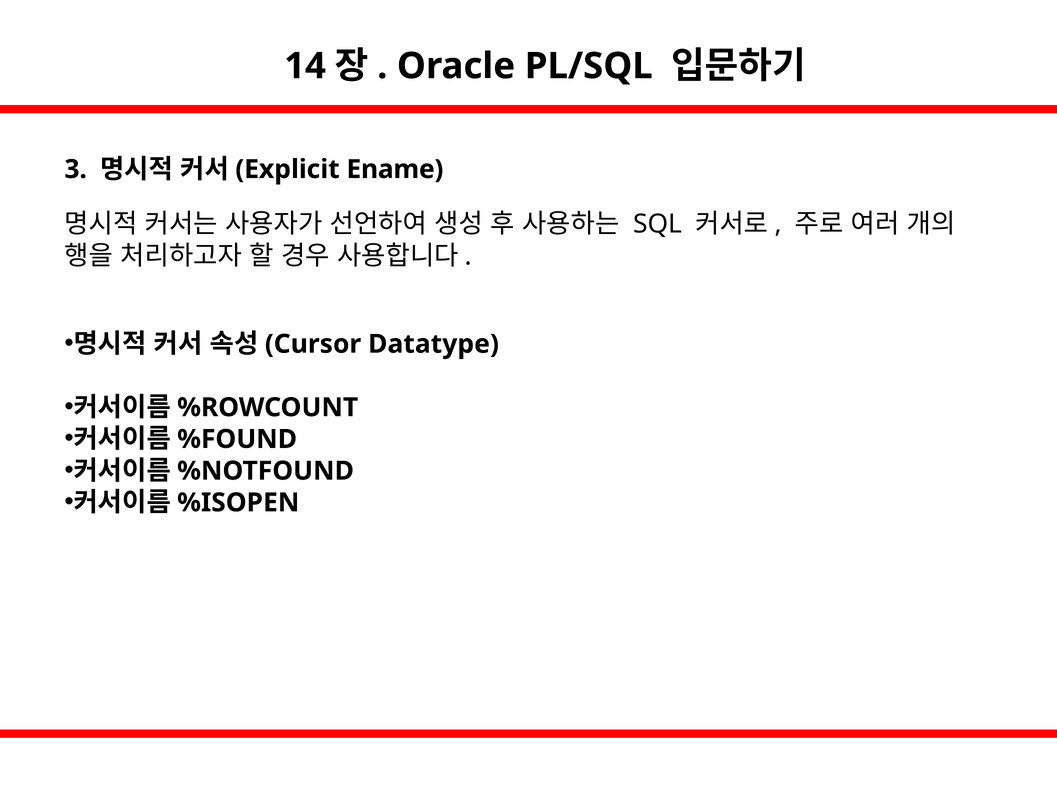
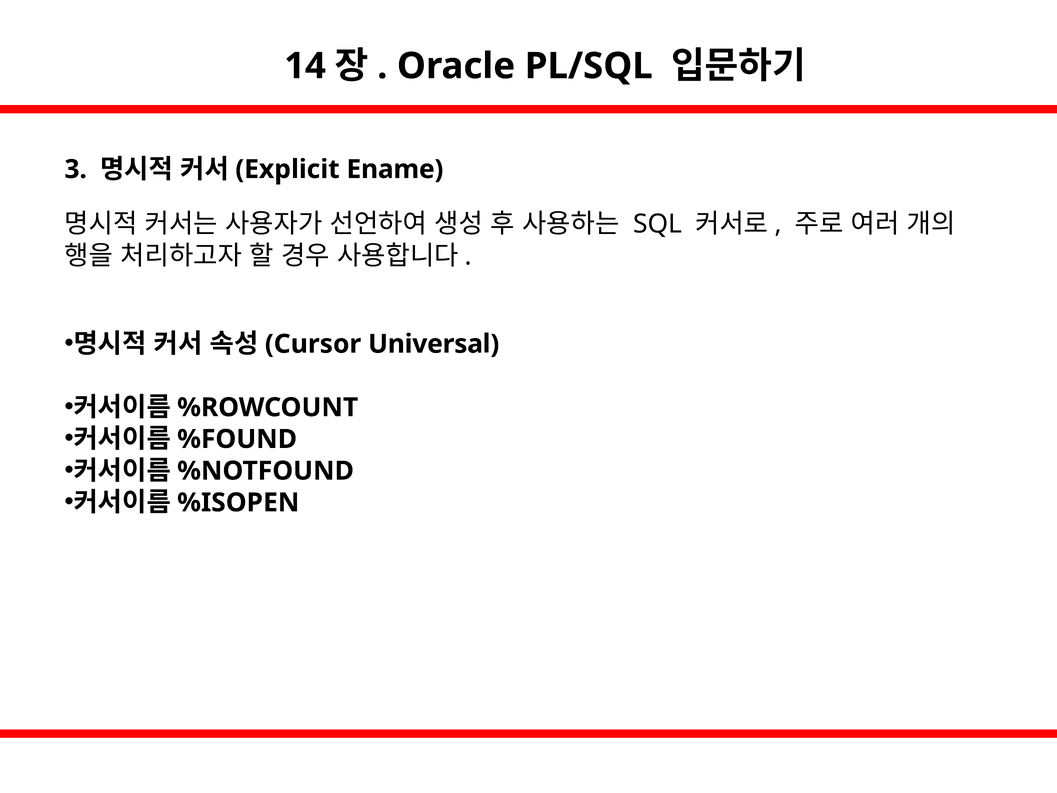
Datatype: Datatype -> Universal
